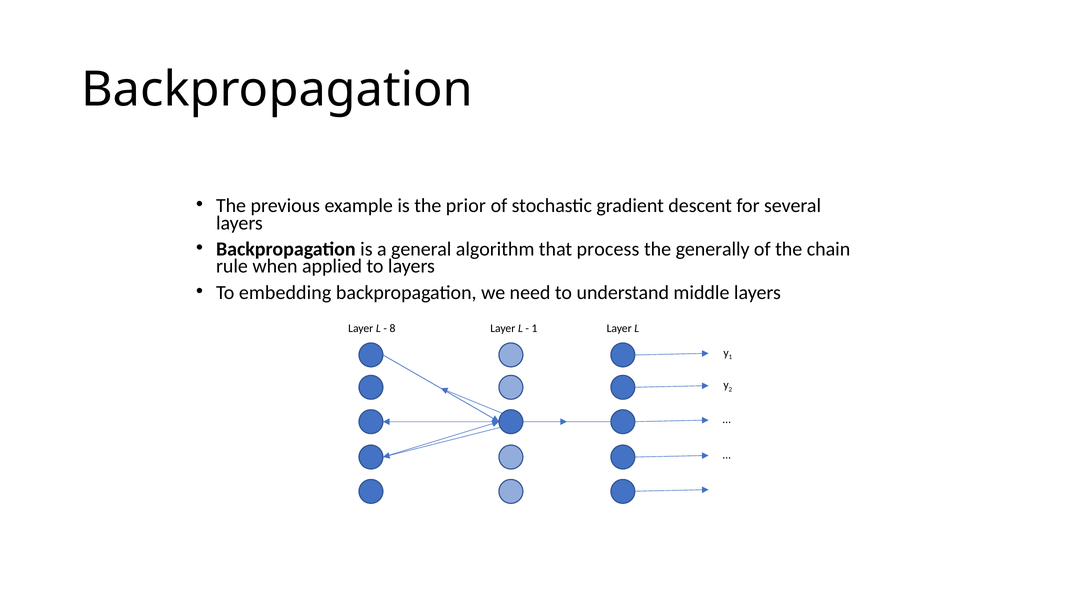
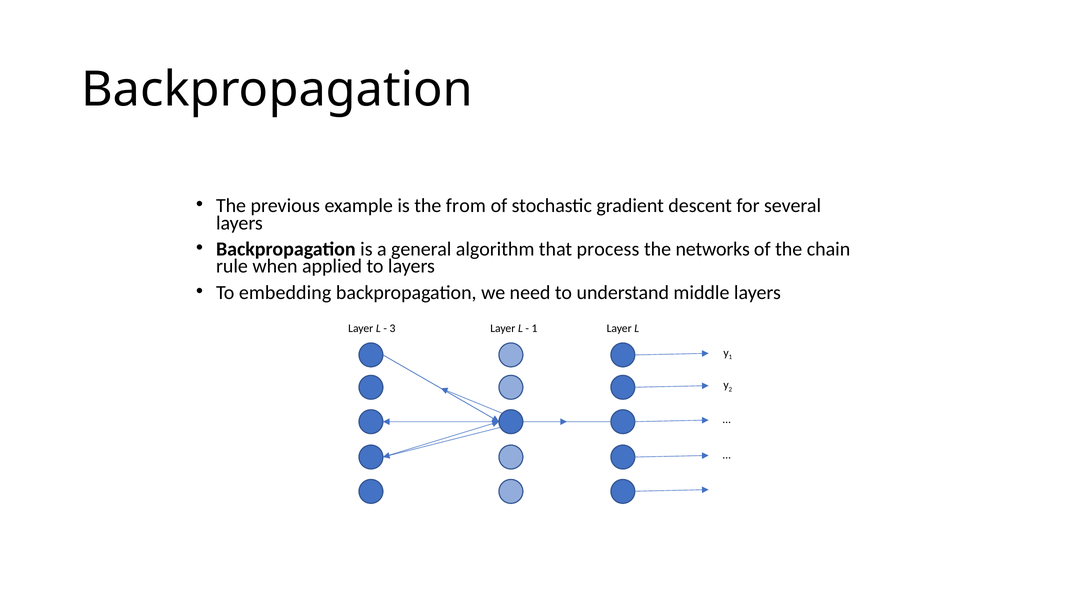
prior: prior -> from
generally: generally -> networks
8: 8 -> 3
